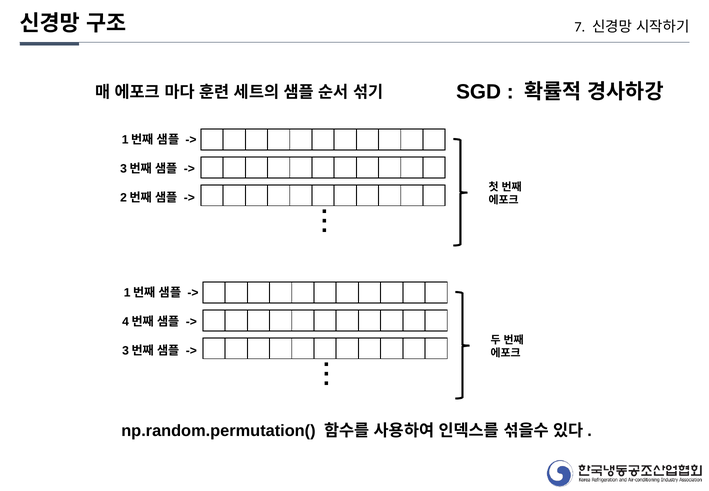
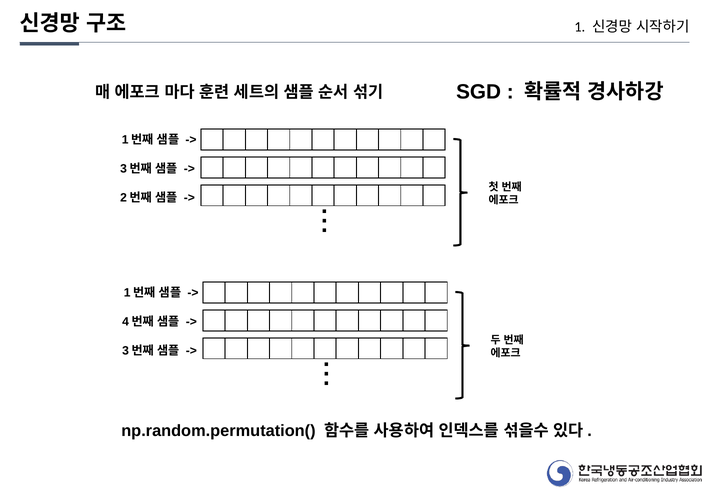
7: 7 -> 1
